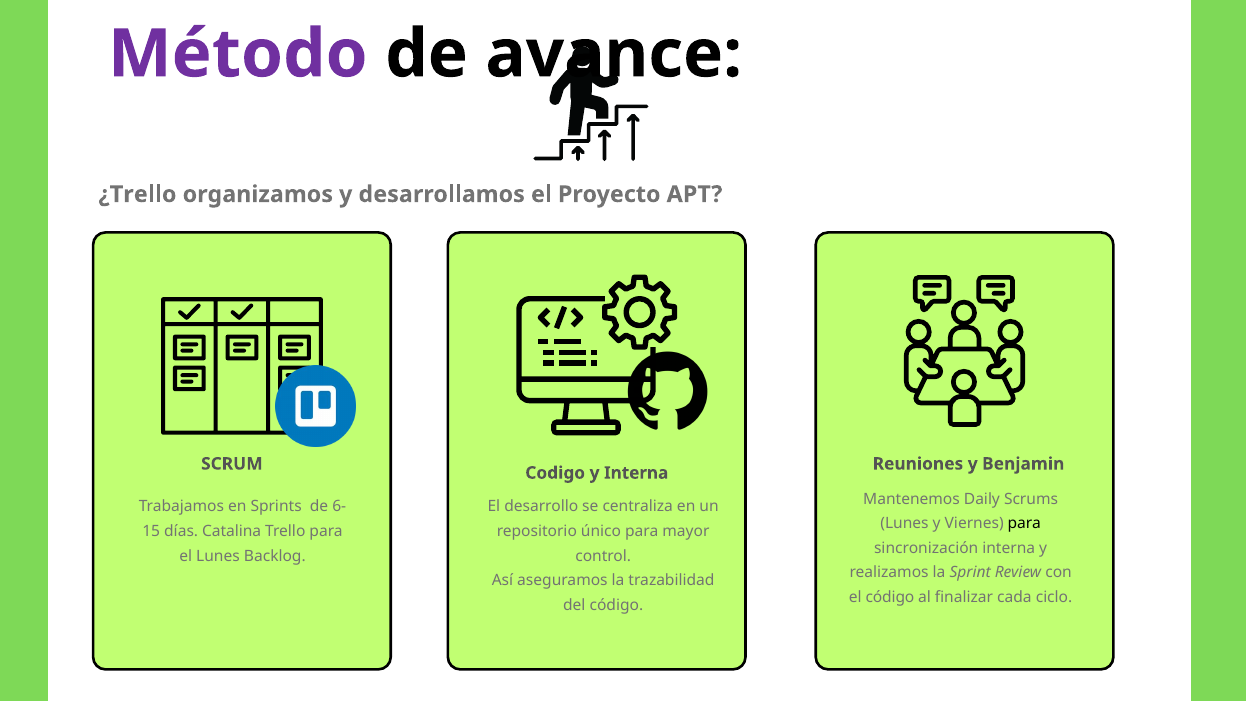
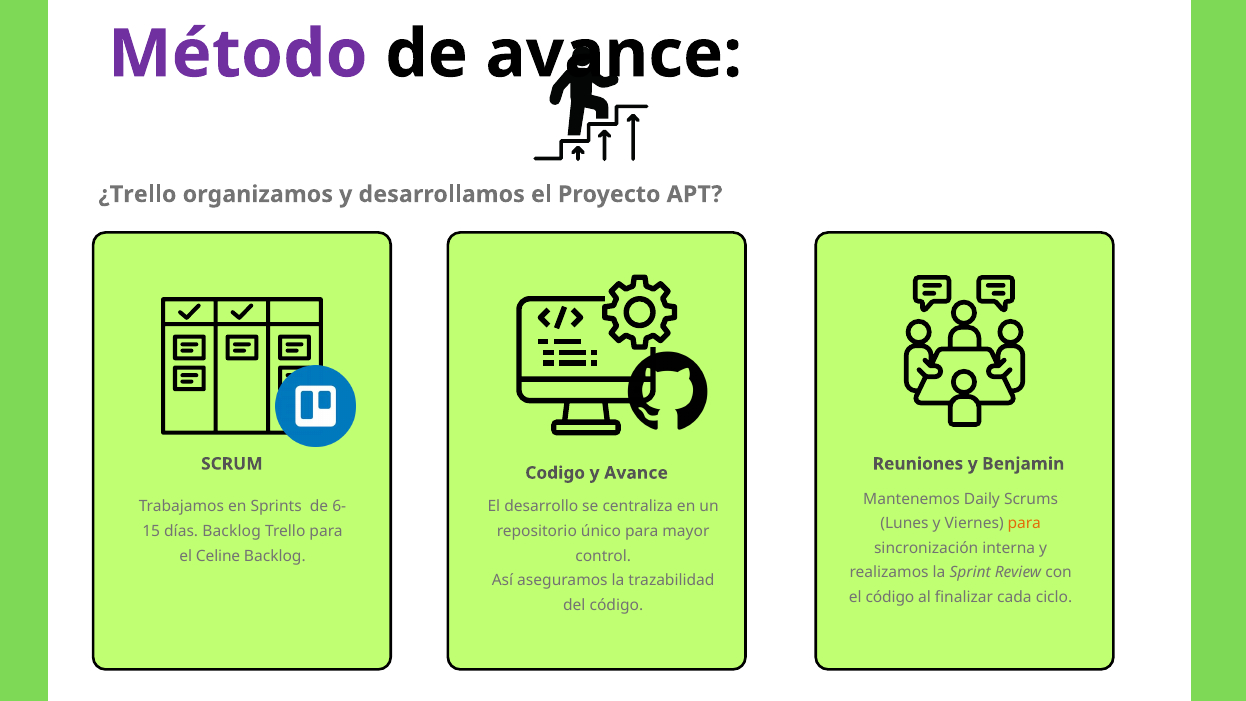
y Interna: Interna -> Avance
para at (1024, 523) colour: black -> orange
días Catalina: Catalina -> Backlog
el Lunes: Lunes -> Celine
